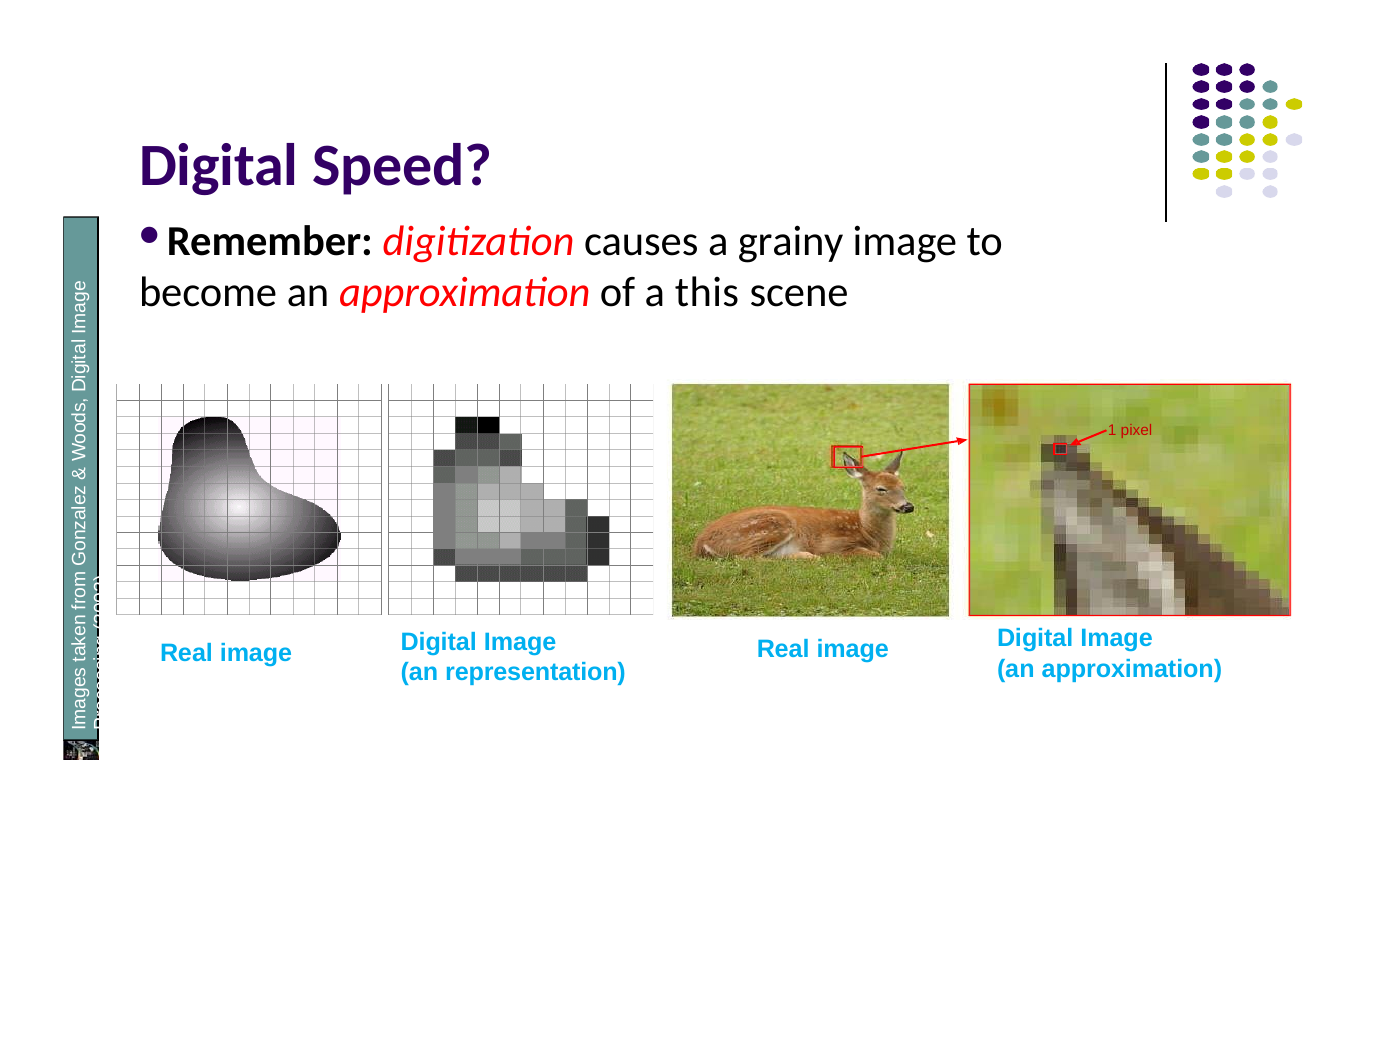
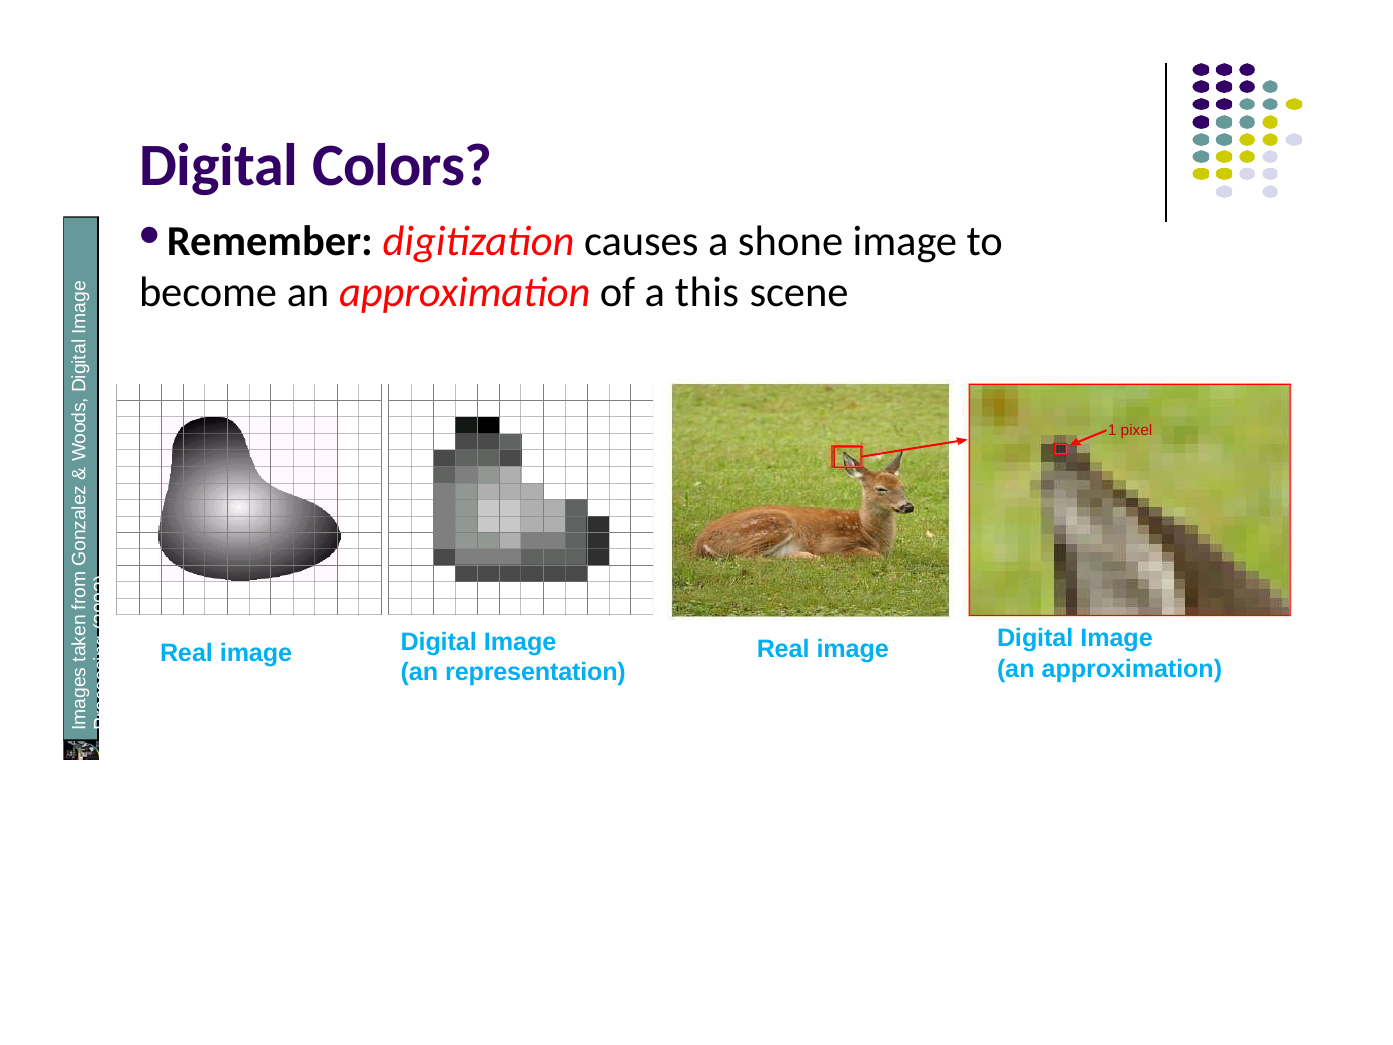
Speed: Speed -> Colors
grainy: grainy -> shone
